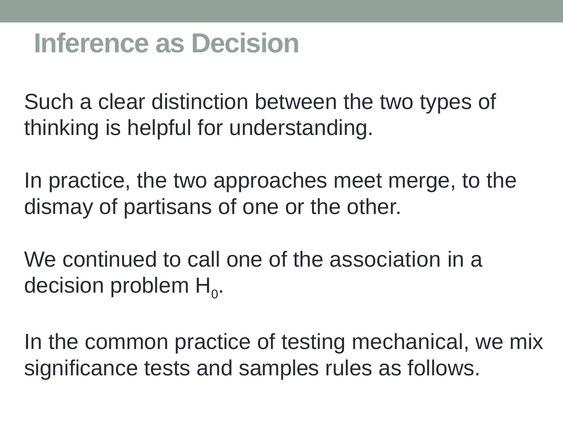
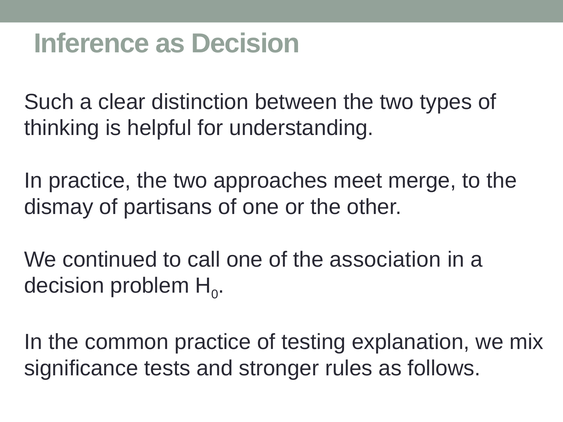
mechanical: mechanical -> explanation
samples: samples -> stronger
